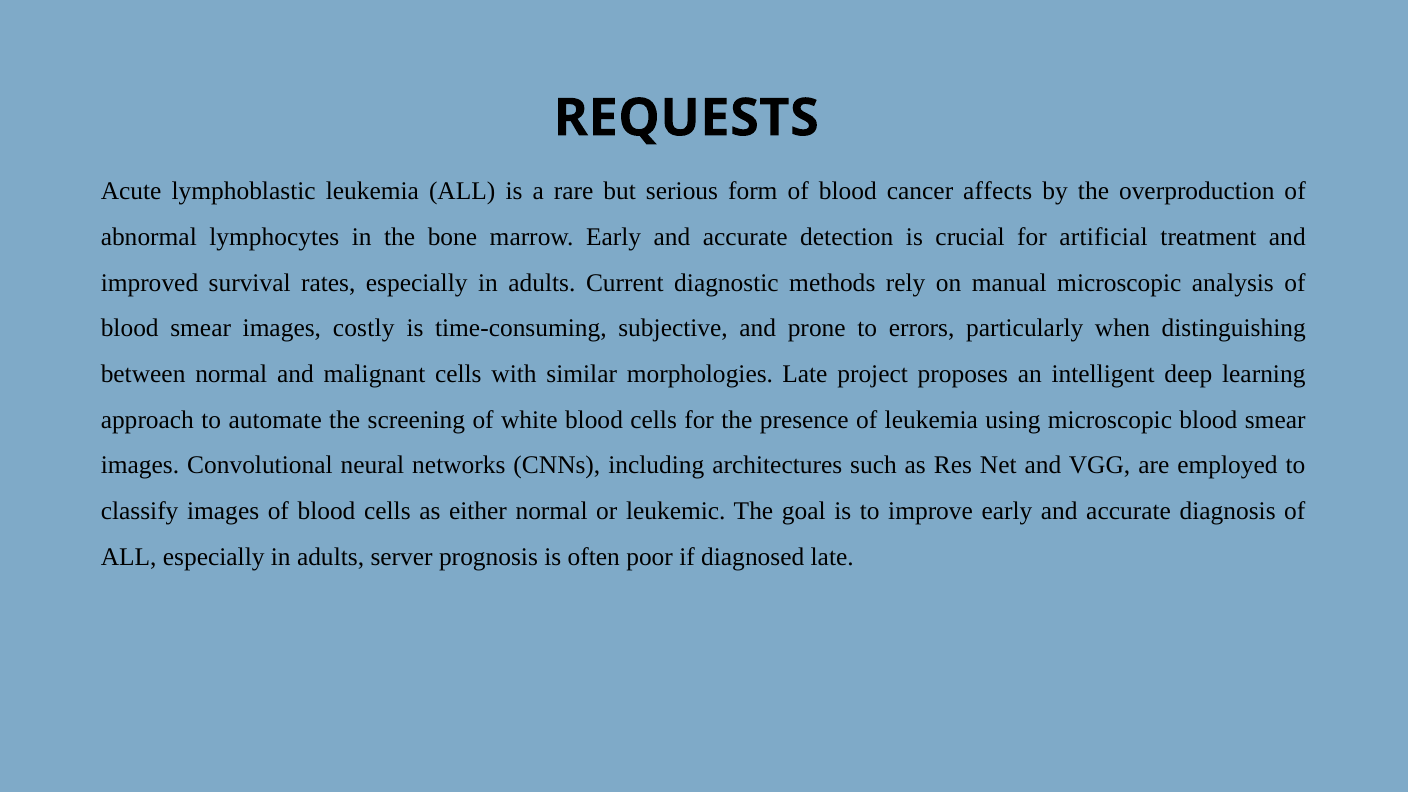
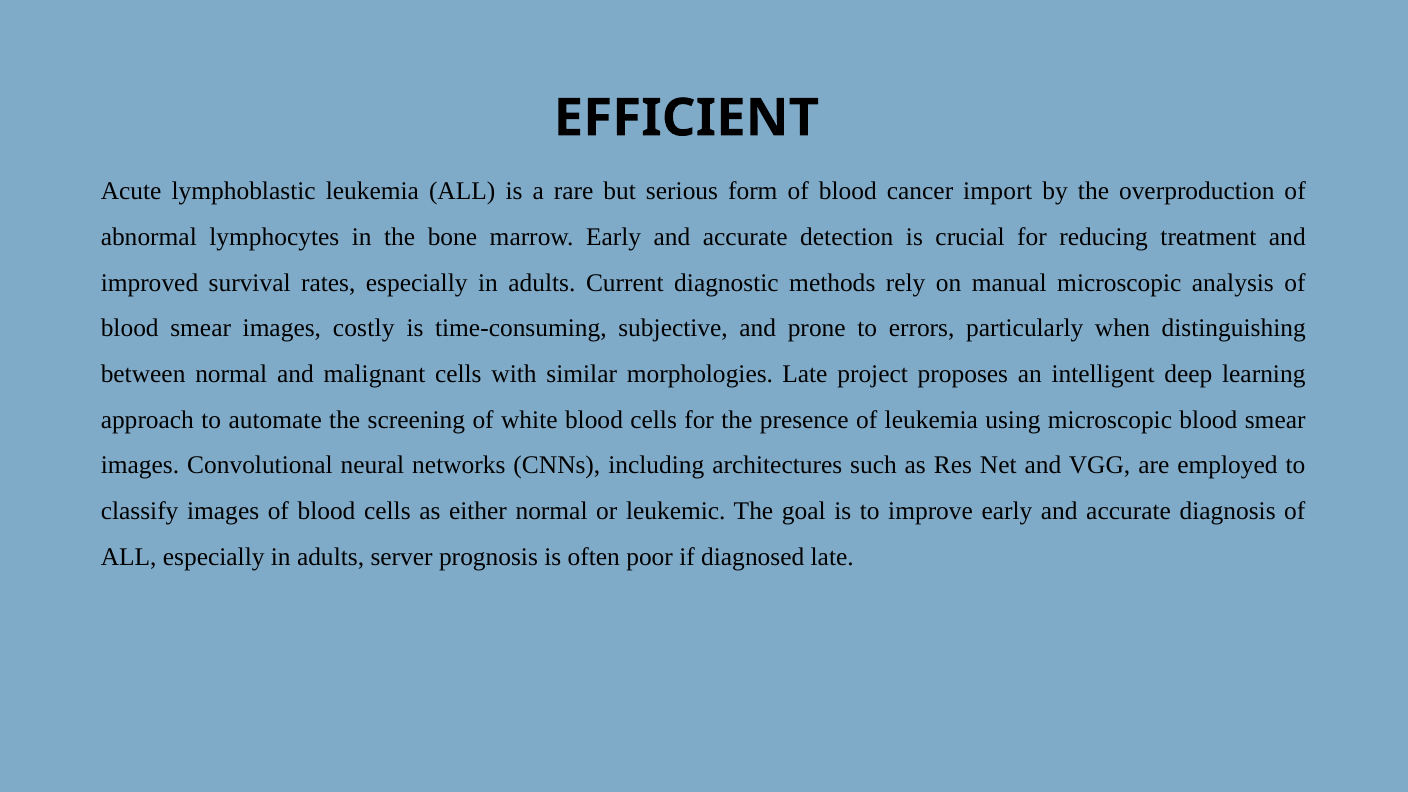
REQUESTS: REQUESTS -> EFFICIENT
affects: affects -> import
artificial: artificial -> reducing
